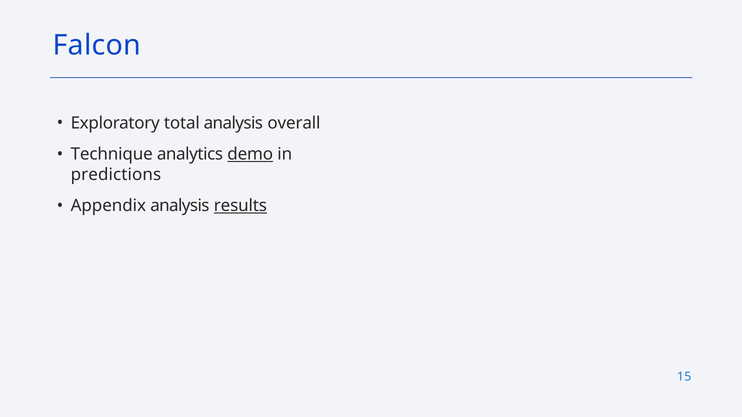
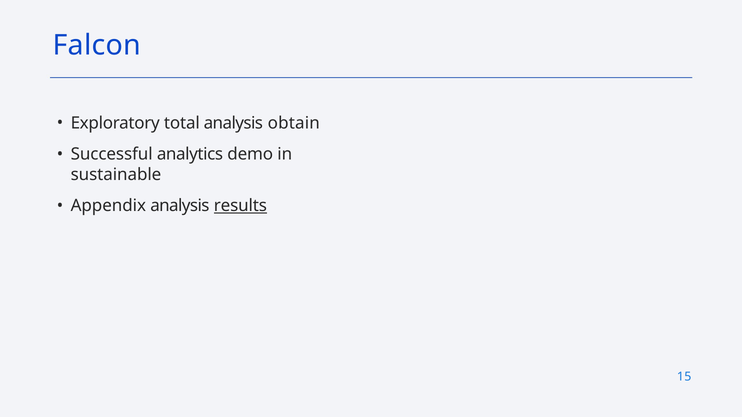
overall: overall -> obtain
Technique: Technique -> Successful
demo underline: present -> none
predictions: predictions -> sustainable
